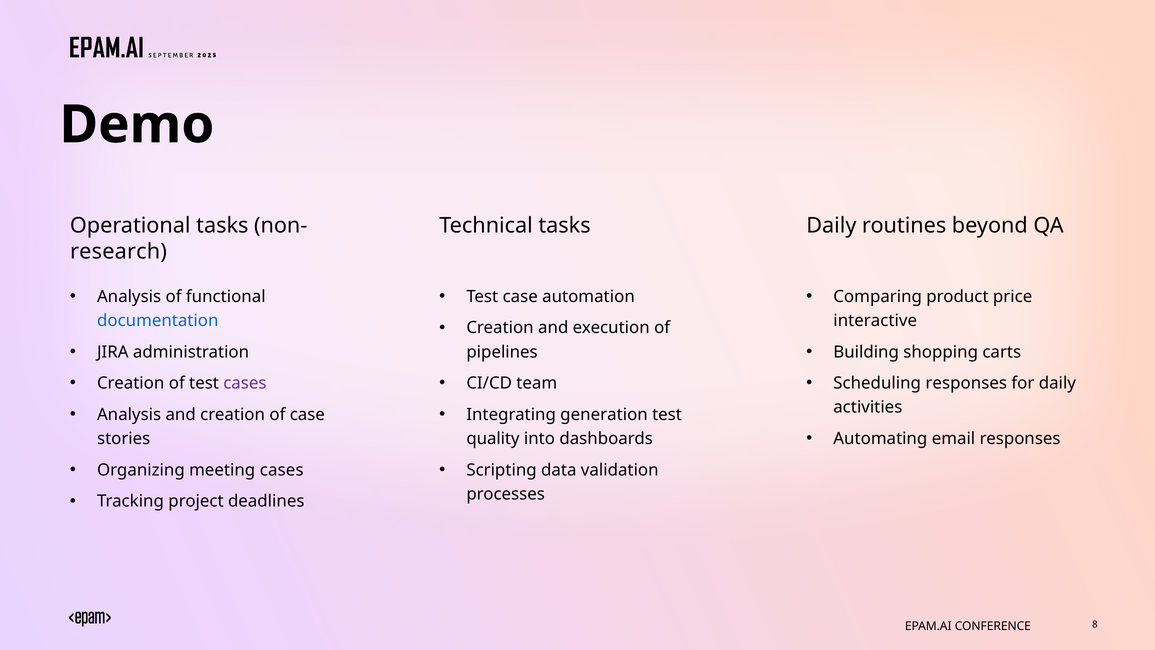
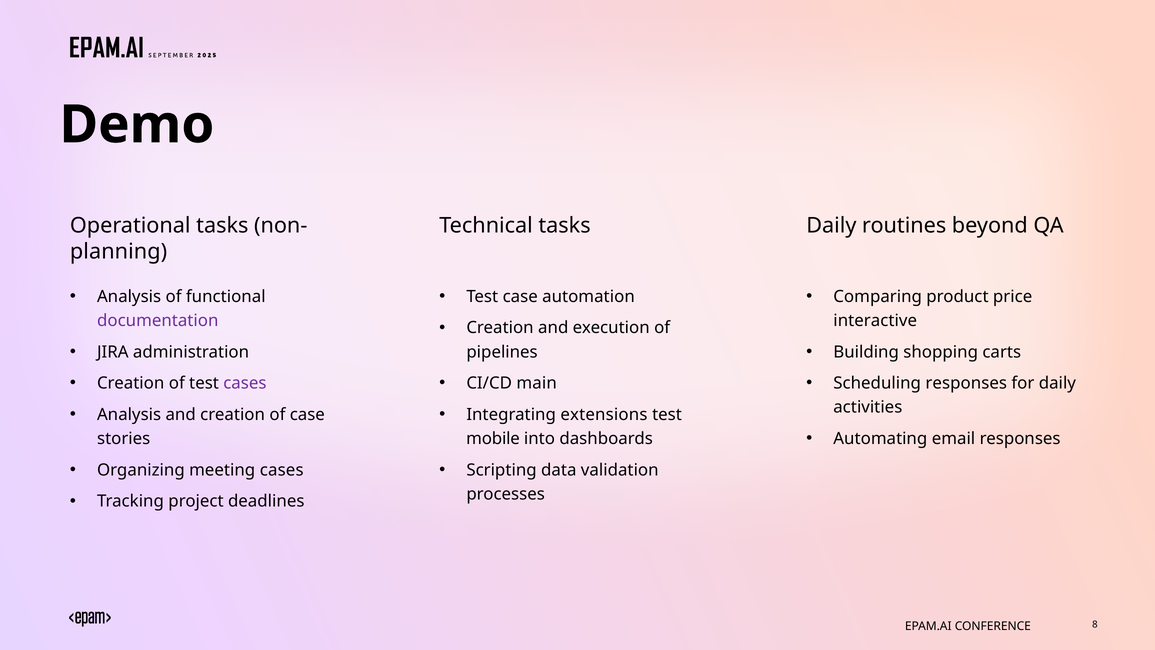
research: research -> planning
documentation colour: blue -> purple
team: team -> main
generation: generation -> extensions
quality: quality -> mobile
